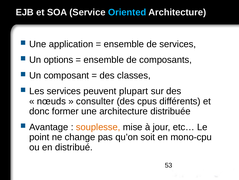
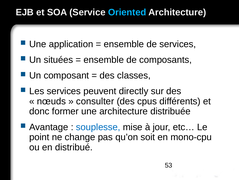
options: options -> situées
plupart: plupart -> directly
souplesse colour: orange -> blue
